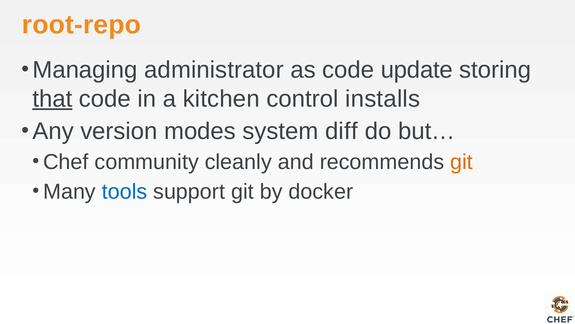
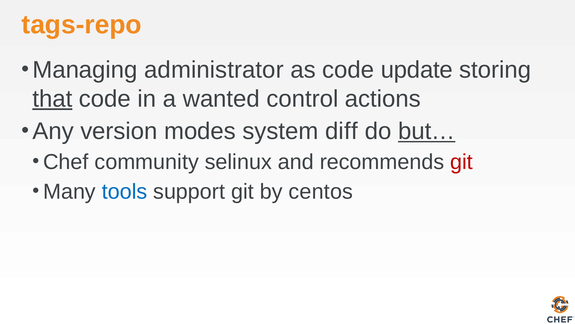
root-repo: root-repo -> tags-repo
kitchen: kitchen -> wanted
installs: installs -> actions
but… underline: none -> present
cleanly: cleanly -> selinux
git at (462, 162) colour: orange -> red
docker: docker -> centos
